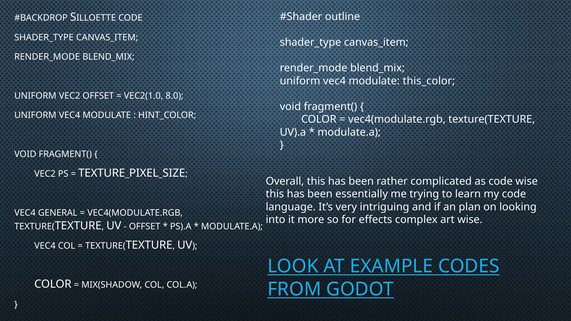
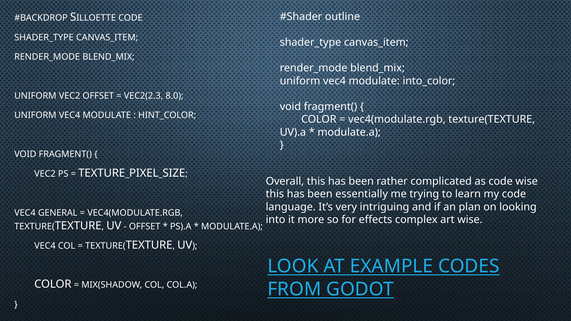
this_color: this_color -> into_color
VEC2(1.0: VEC2(1.0 -> VEC2(2.3
